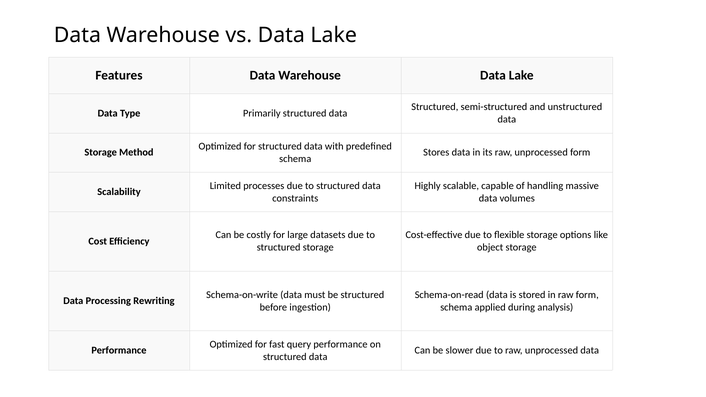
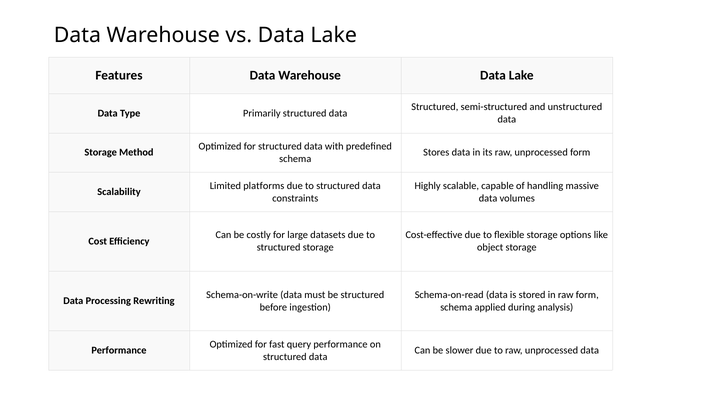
processes: processes -> platforms
